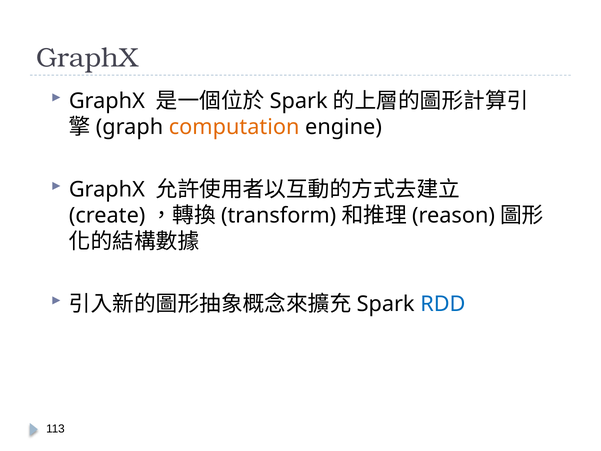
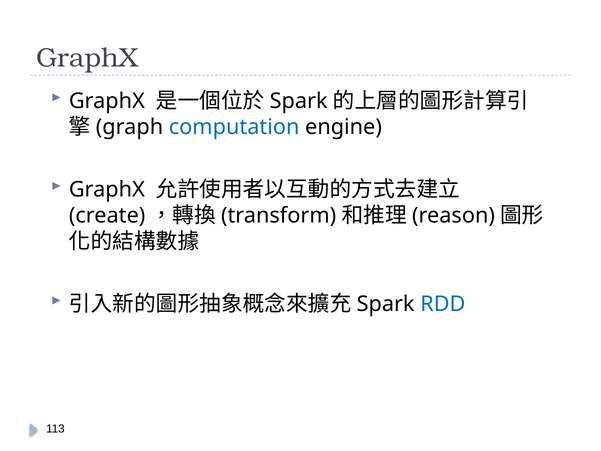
computation colour: orange -> blue
